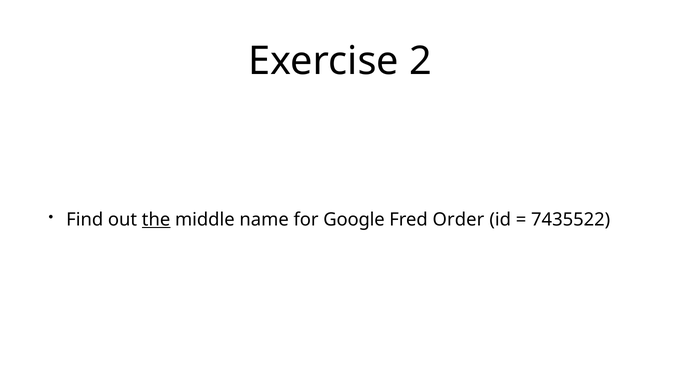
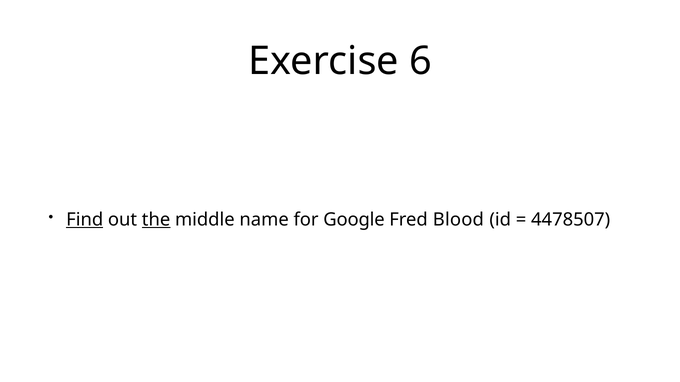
2: 2 -> 6
Find underline: none -> present
Order: Order -> Blood
7435522: 7435522 -> 4478507
